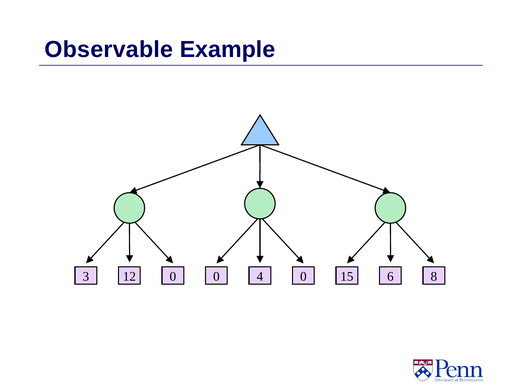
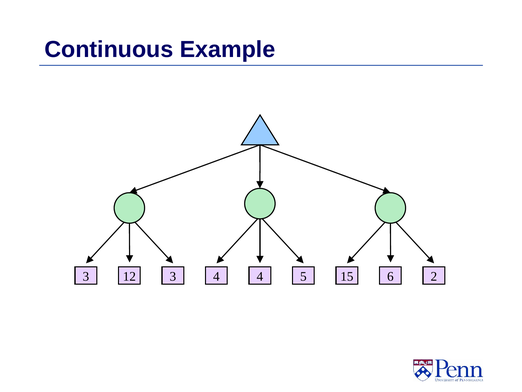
Observable: Observable -> Continuous
12 0: 0 -> 3
3 0: 0 -> 4
4 0: 0 -> 5
8: 8 -> 2
